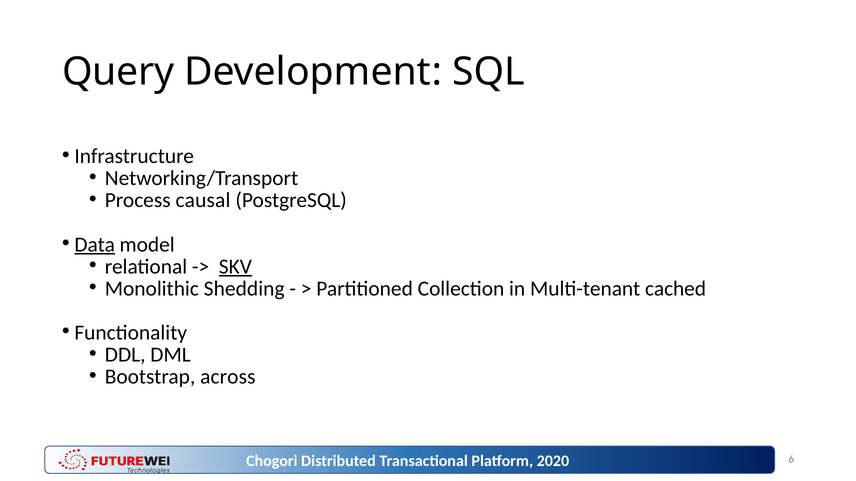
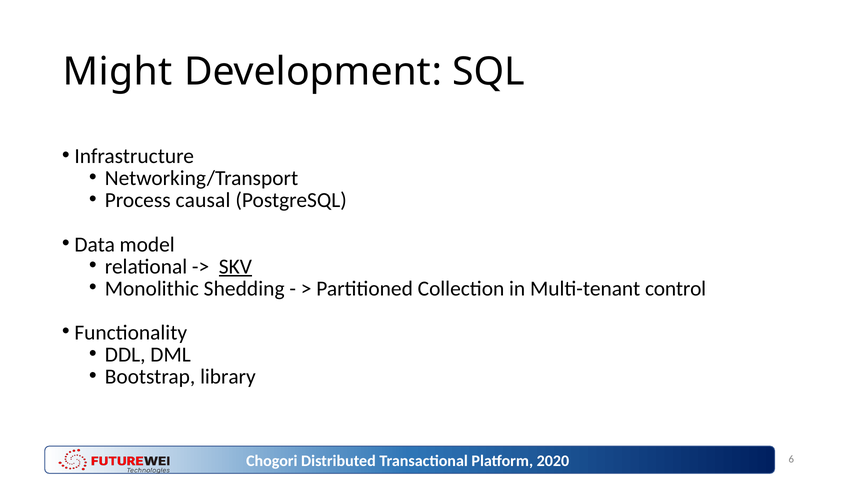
Query: Query -> Might
Data underline: present -> none
cached: cached -> control
across: across -> library
